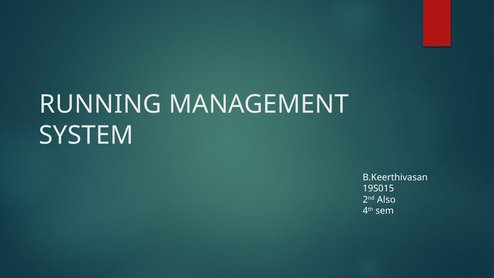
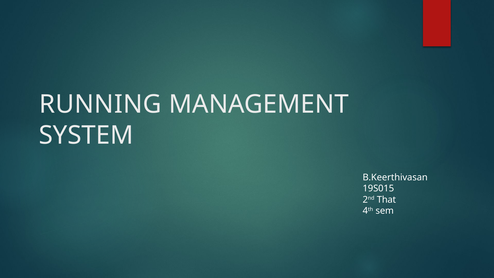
Also: Also -> That
